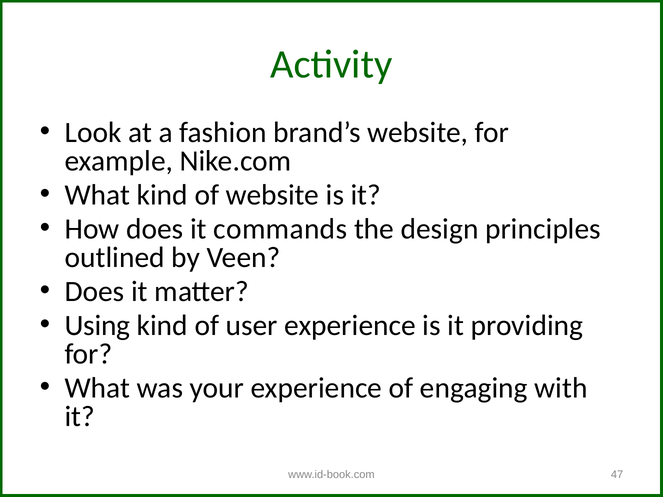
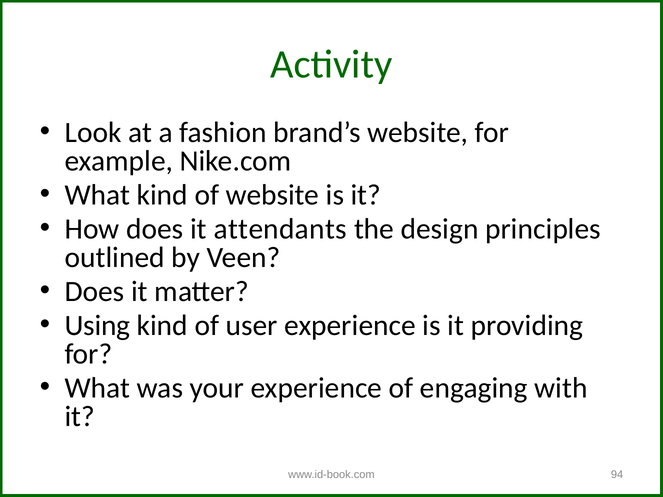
commands: commands -> attendants
47: 47 -> 94
